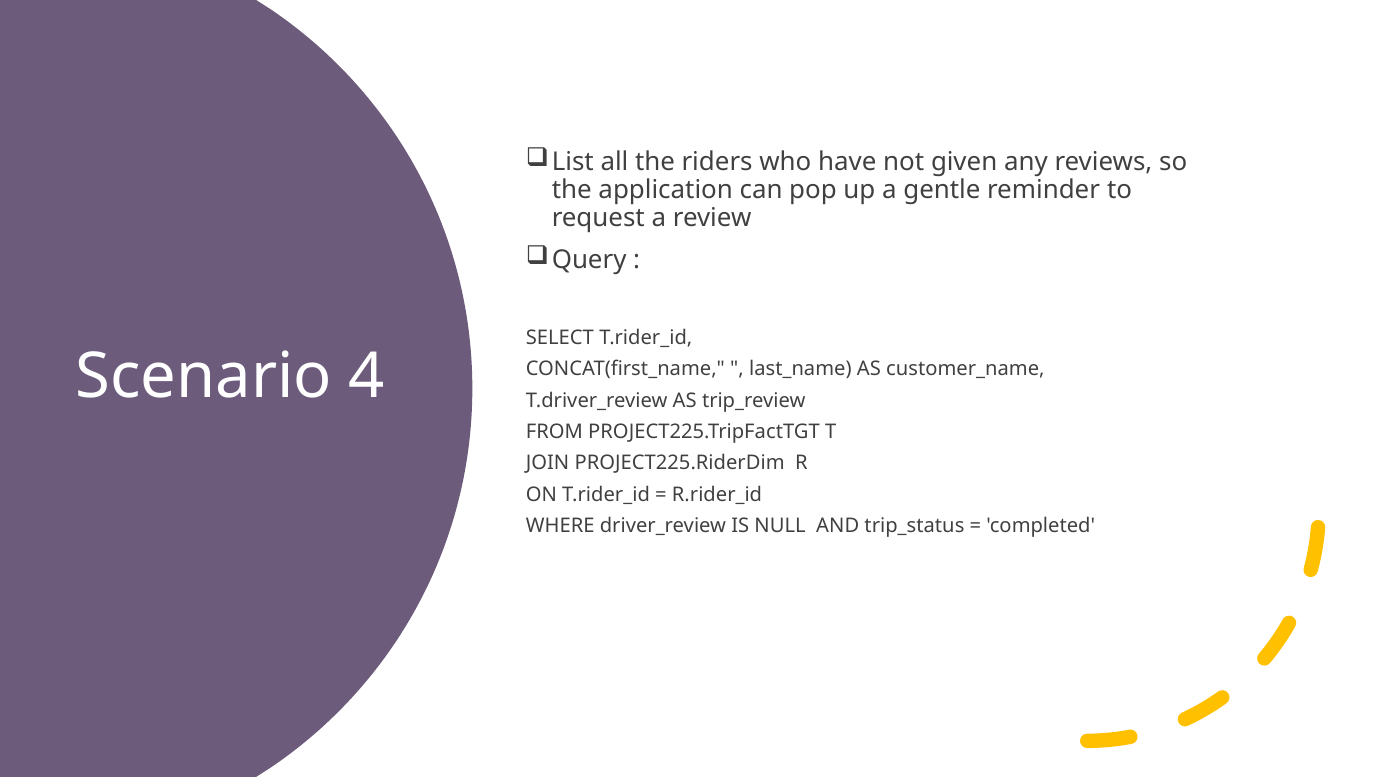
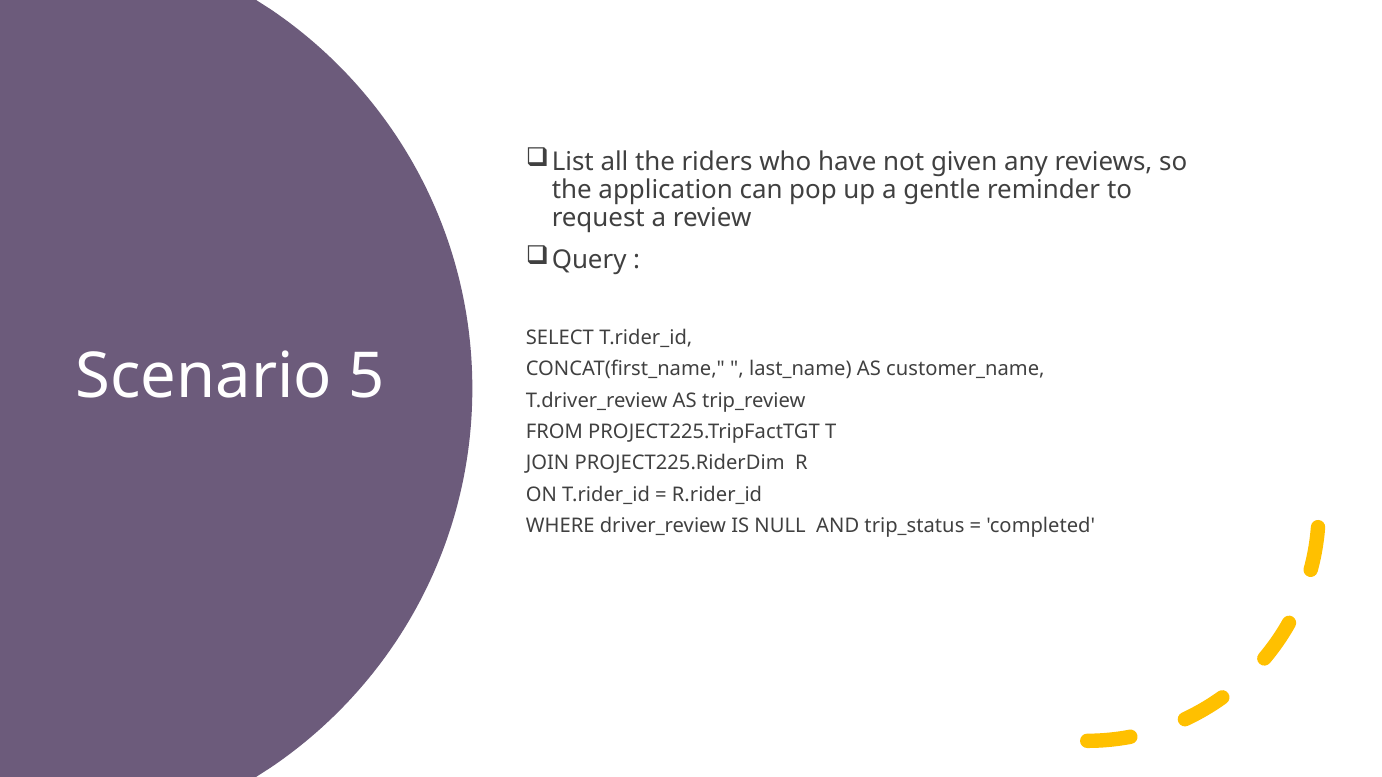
4: 4 -> 5
